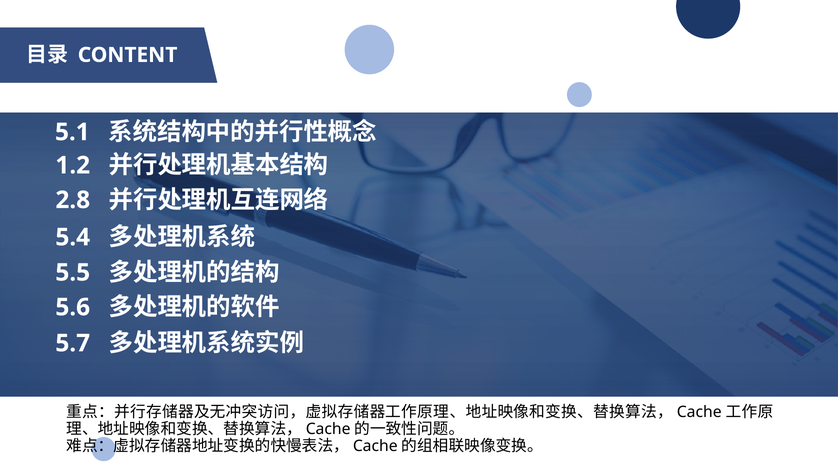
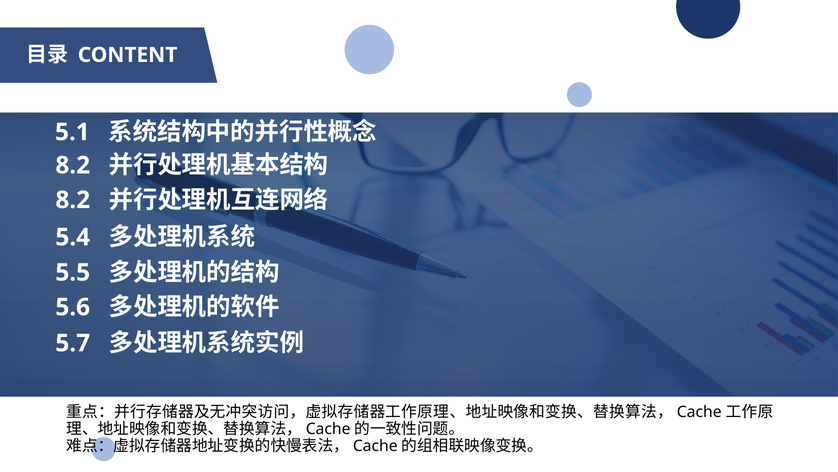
1.2 at (73, 165): 1.2 -> 8.2
2.8 at (73, 200): 2.8 -> 8.2
